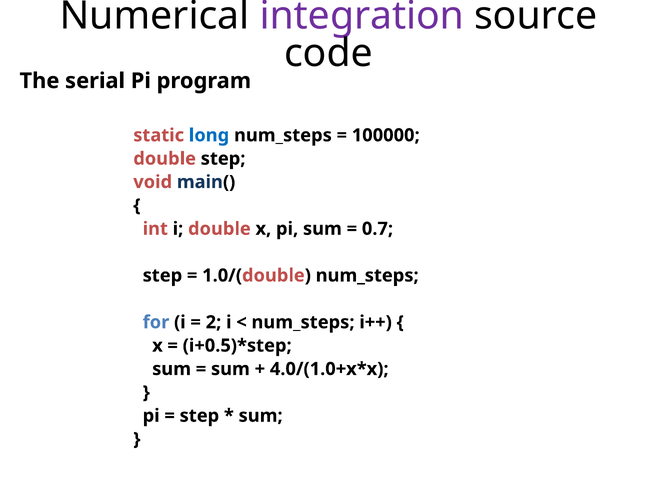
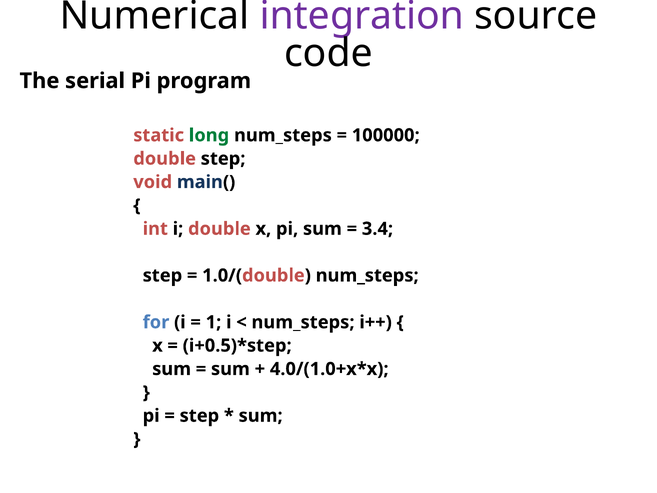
long colour: blue -> green
0.7: 0.7 -> 3.4
2: 2 -> 1
